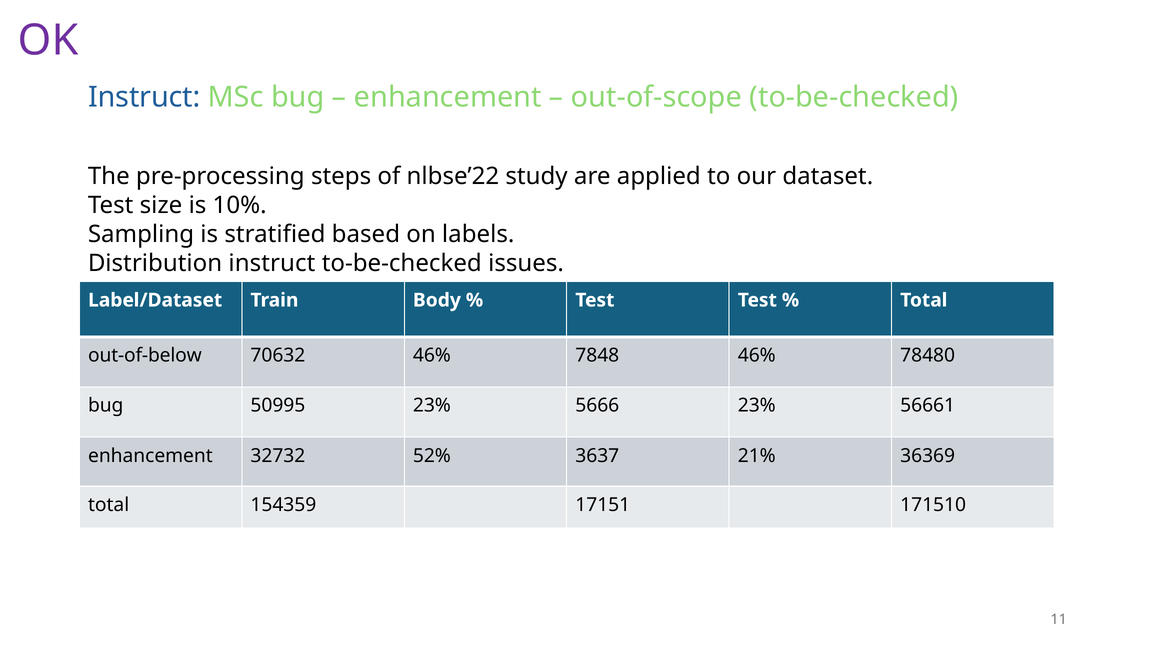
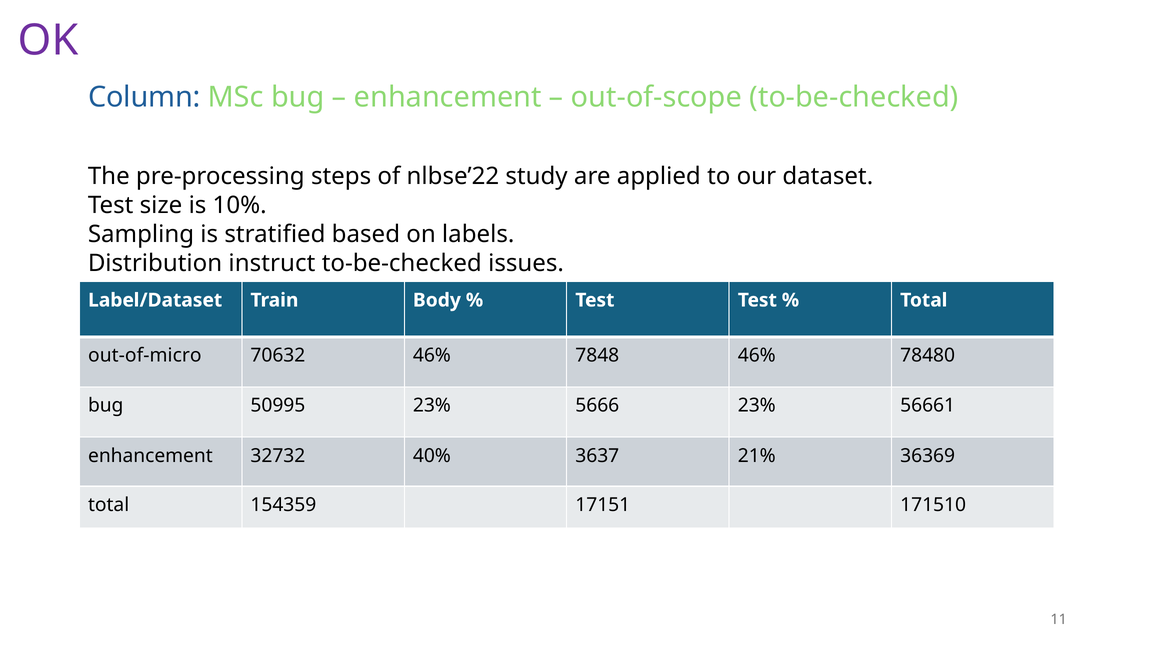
Instruct at (144, 97): Instruct -> Column
out-of-below: out-of-below -> out-of-micro
52%: 52% -> 40%
